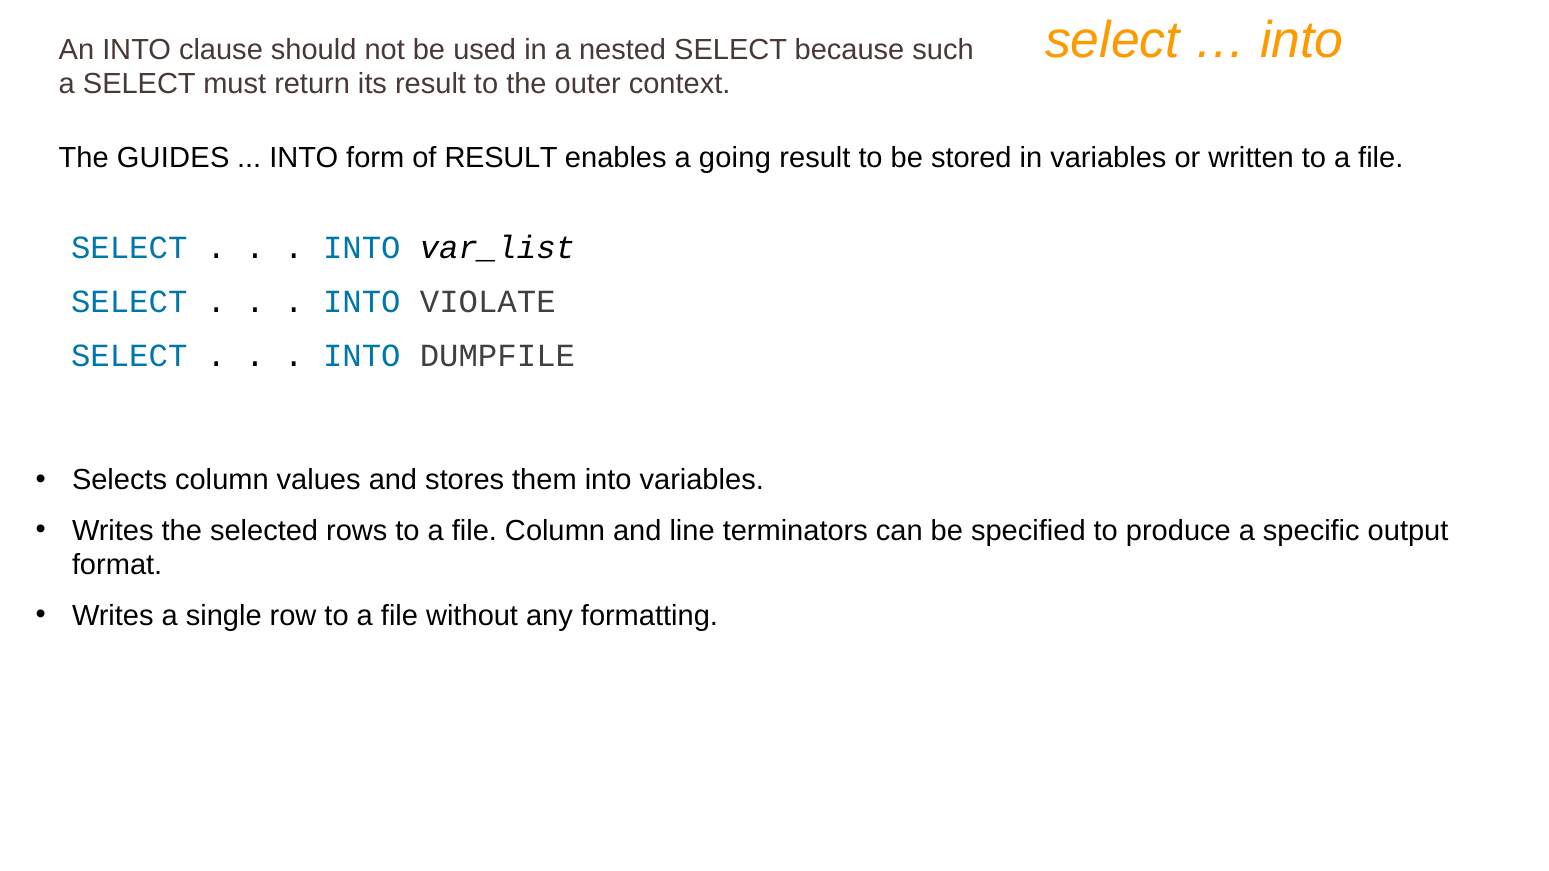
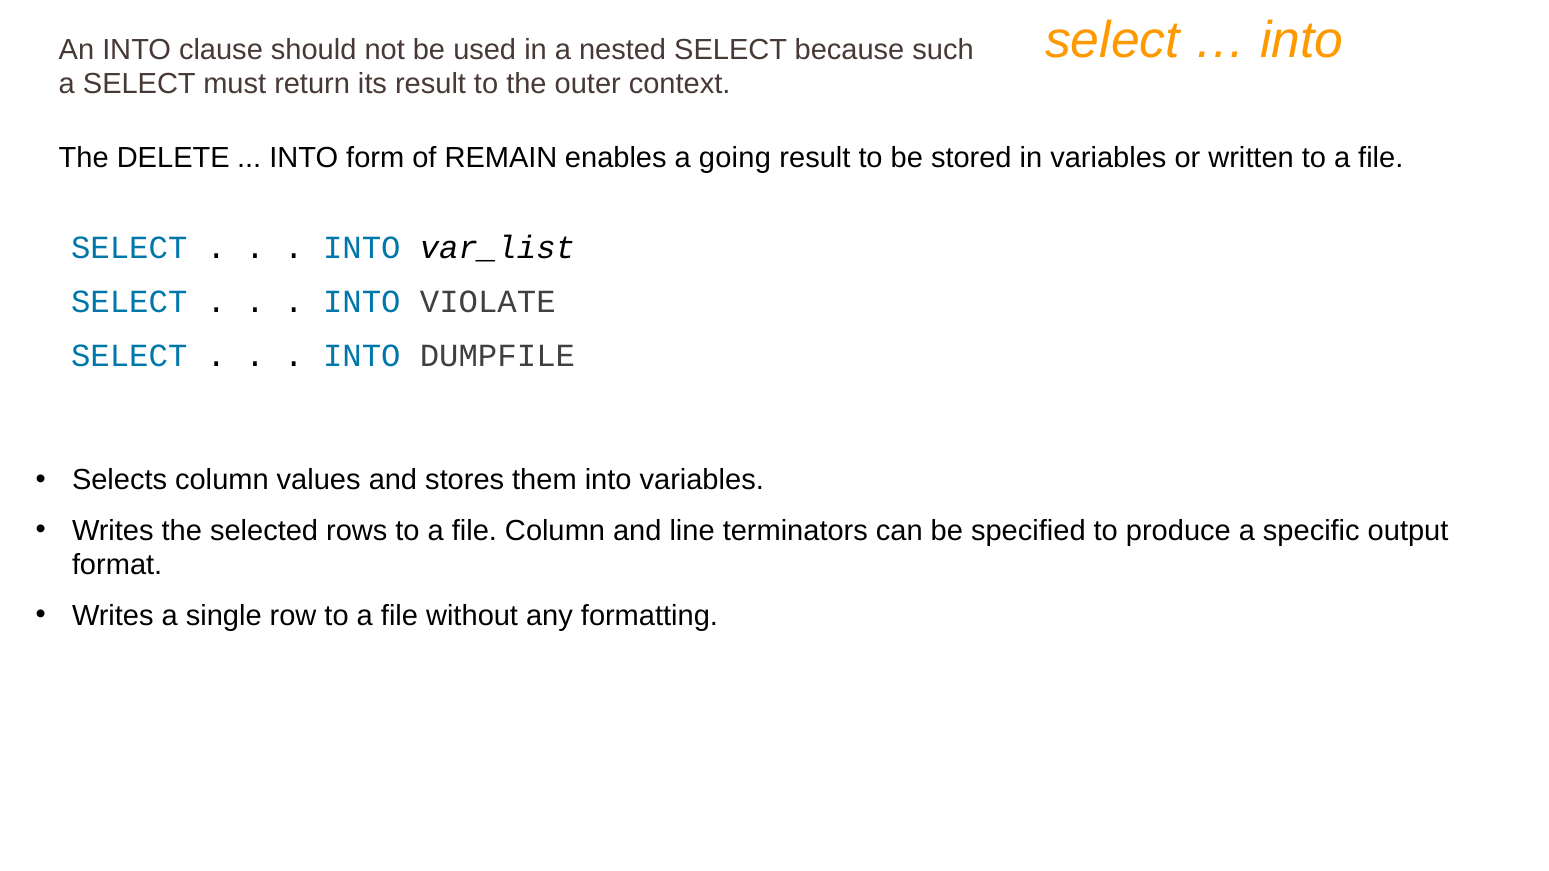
GUIDES: GUIDES -> DELETE
of RESULT: RESULT -> REMAIN
